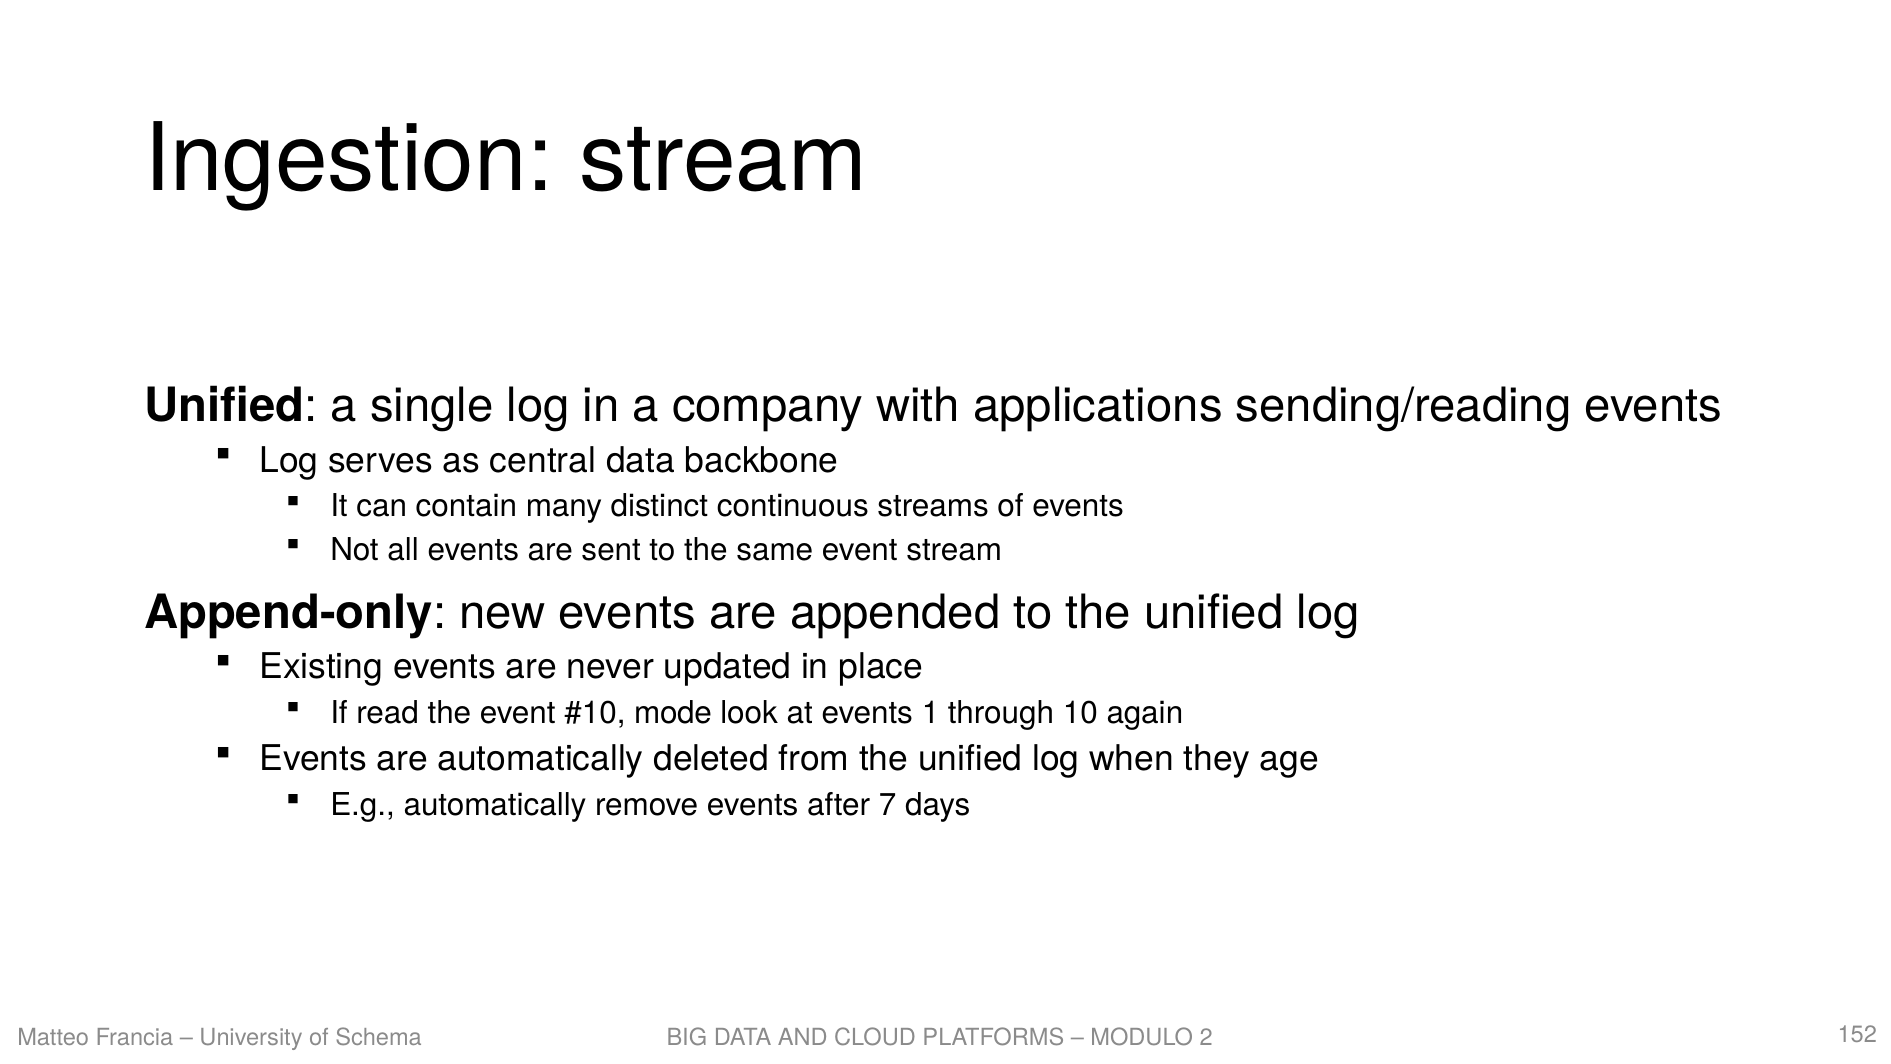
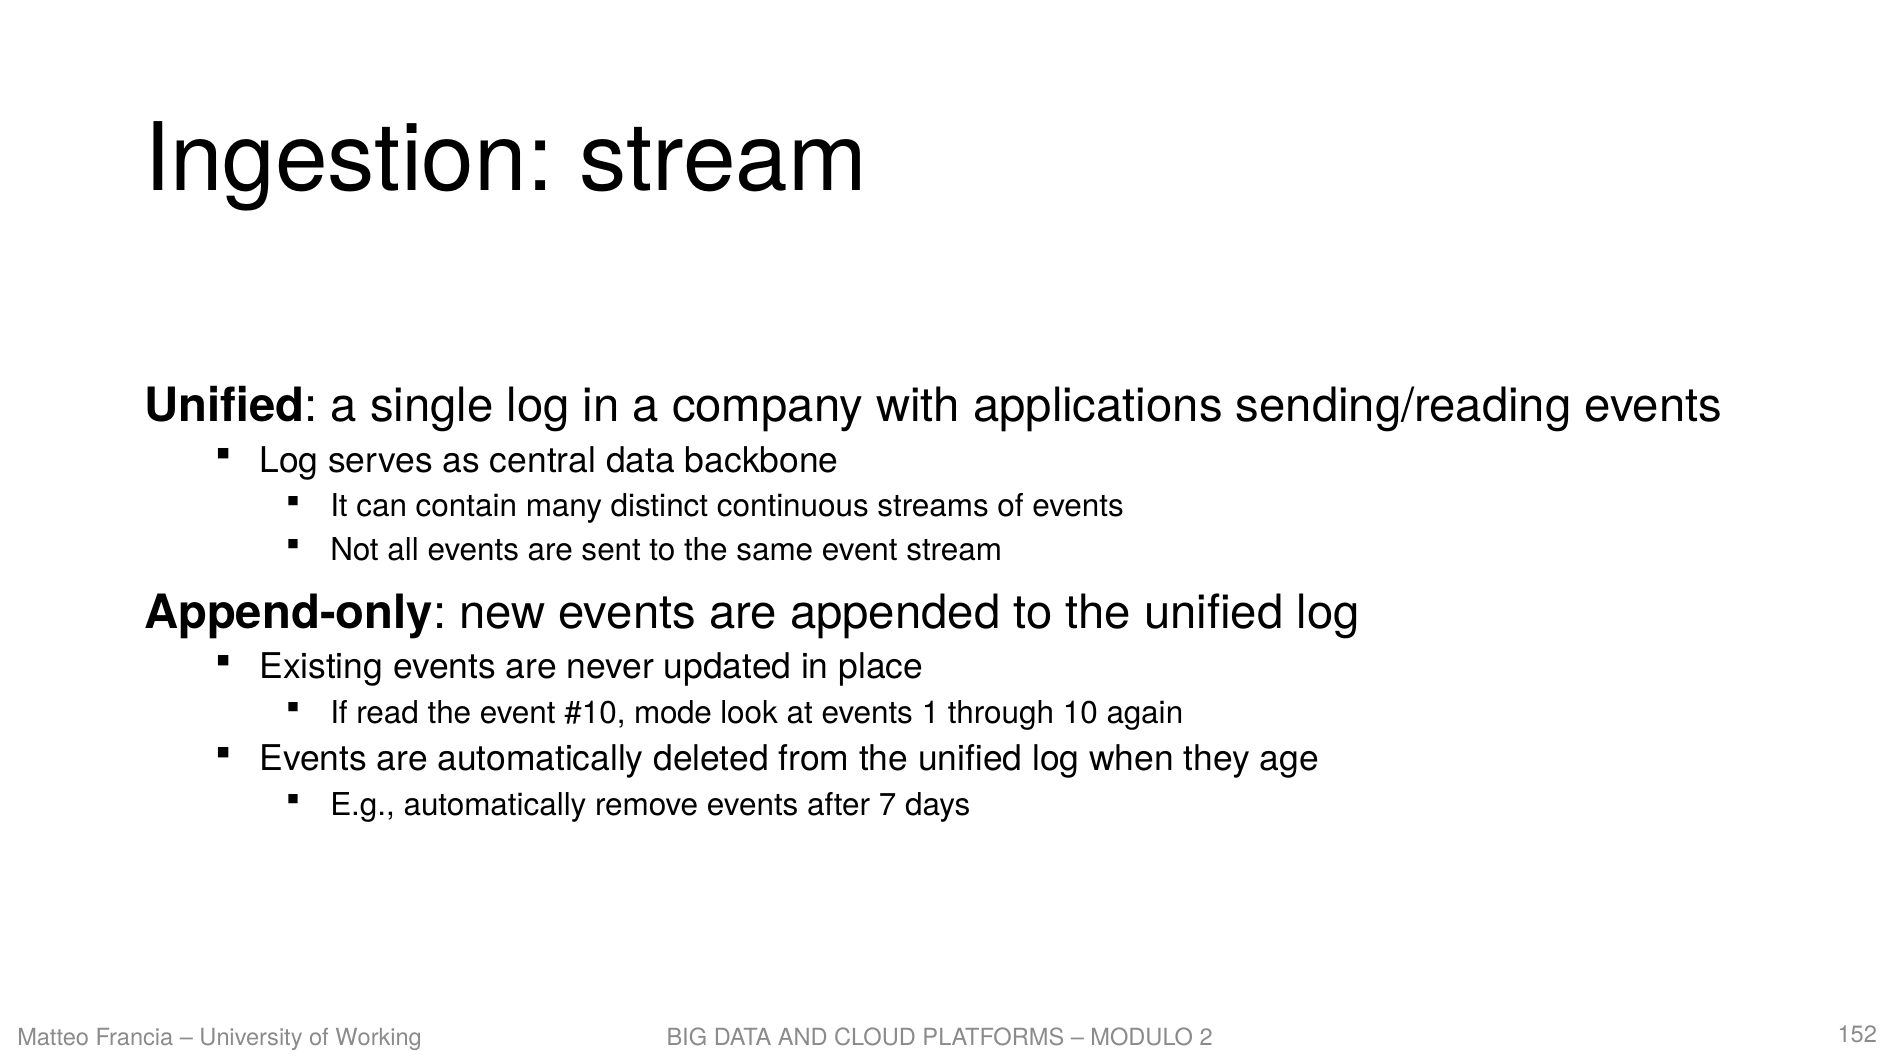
Schema: Schema -> Working
